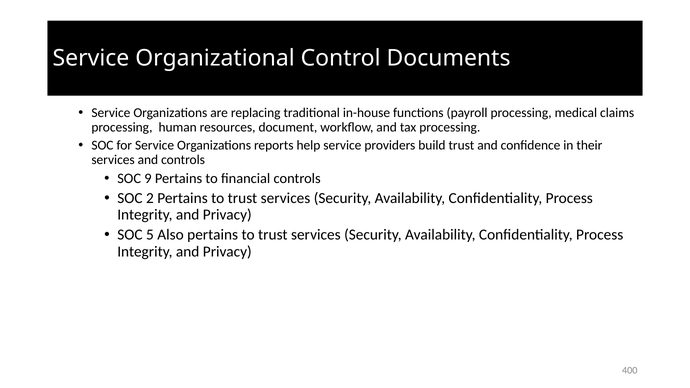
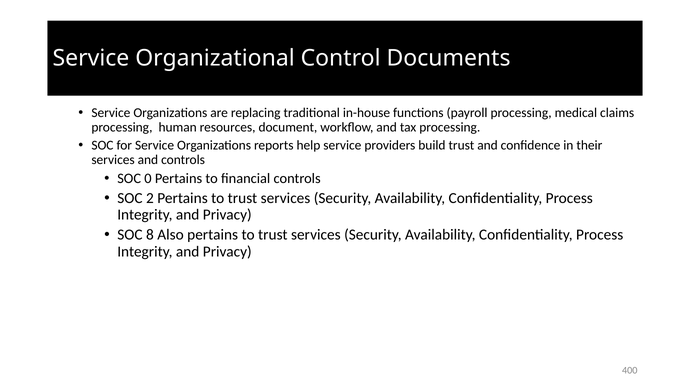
9: 9 -> 0
5: 5 -> 8
